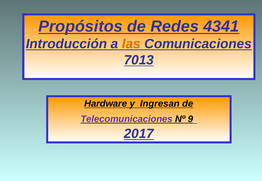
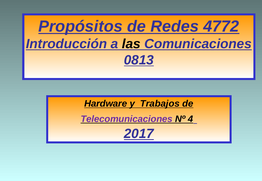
4341: 4341 -> 4772
las colour: orange -> black
7013: 7013 -> 0813
Ingresan: Ingresan -> Trabajos
9: 9 -> 4
